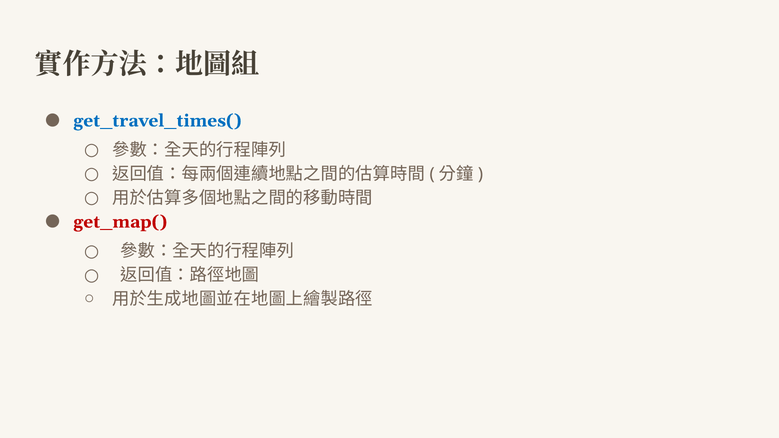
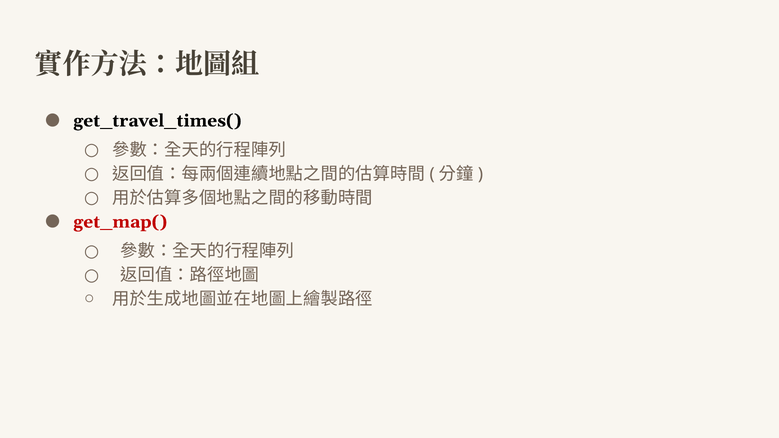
get_travel_times( colour: blue -> black
